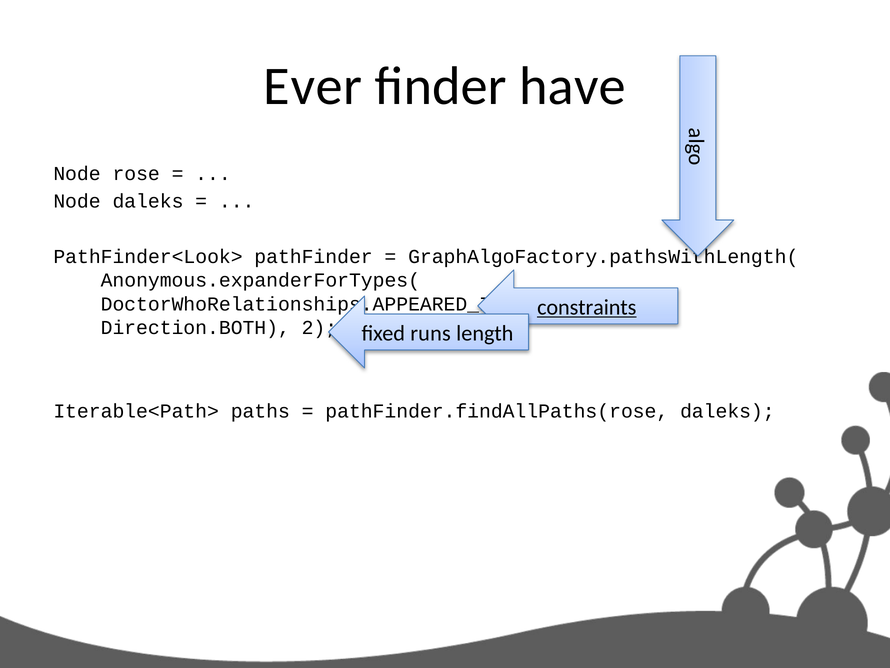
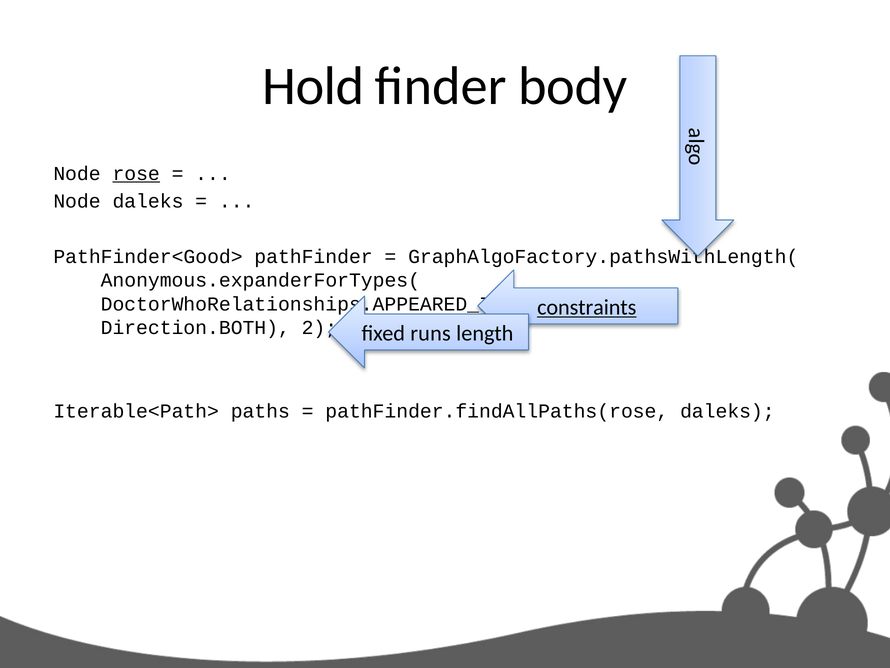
Ever: Ever -> Hold
have: have -> body
rose underline: none -> present
PathFinder<Look>: PathFinder<Look> -> PathFinder<Good>
